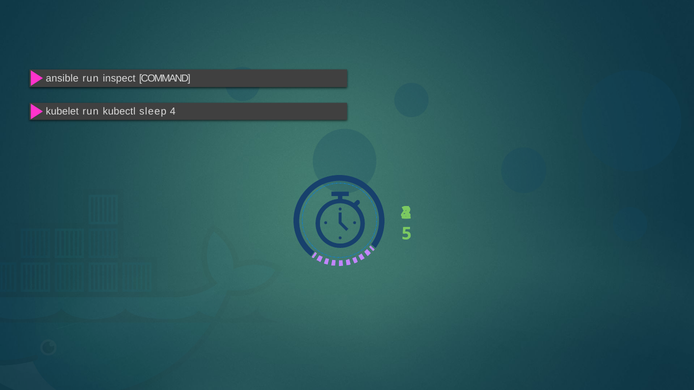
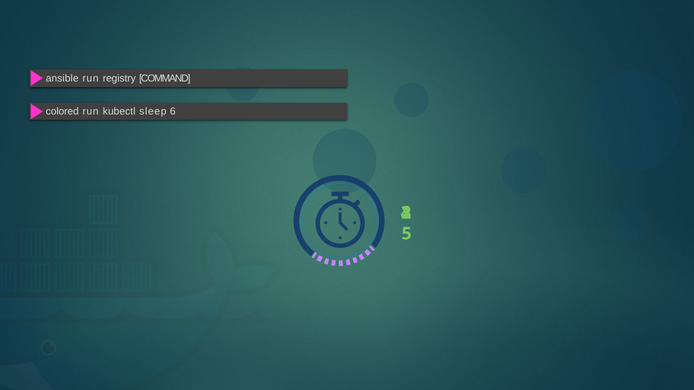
inspect: inspect -> registry
kubelet: kubelet -> colored
sleep 4: 4 -> 6
